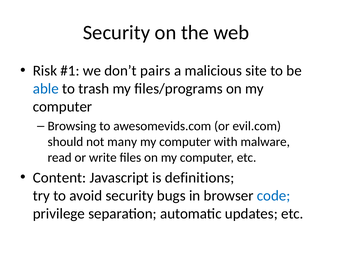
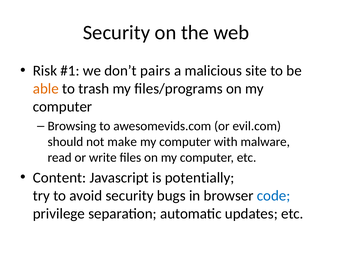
able colour: blue -> orange
many: many -> make
definitions: definitions -> potentially
